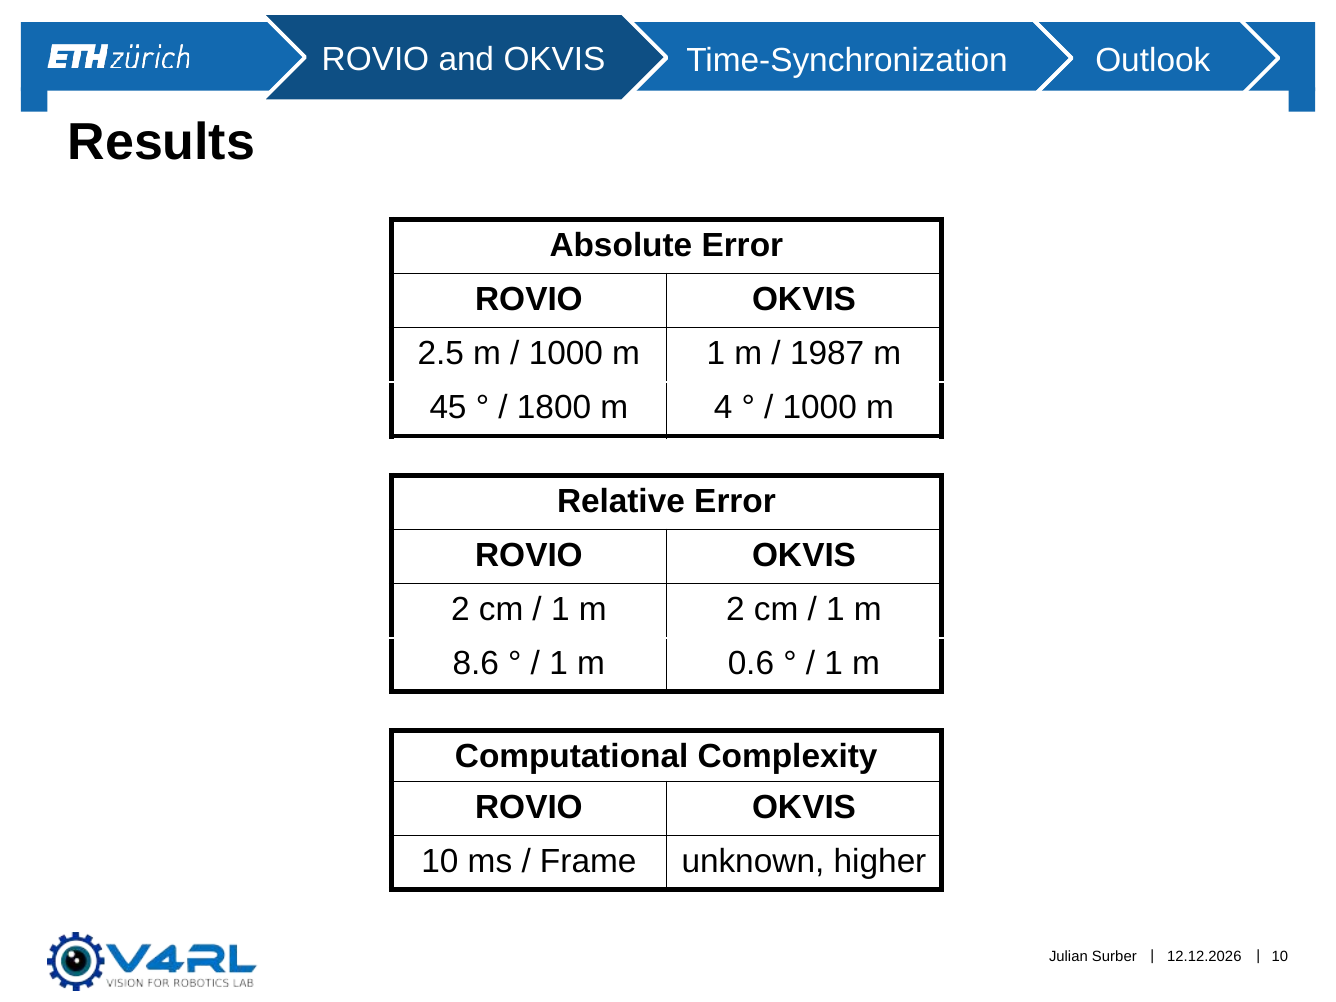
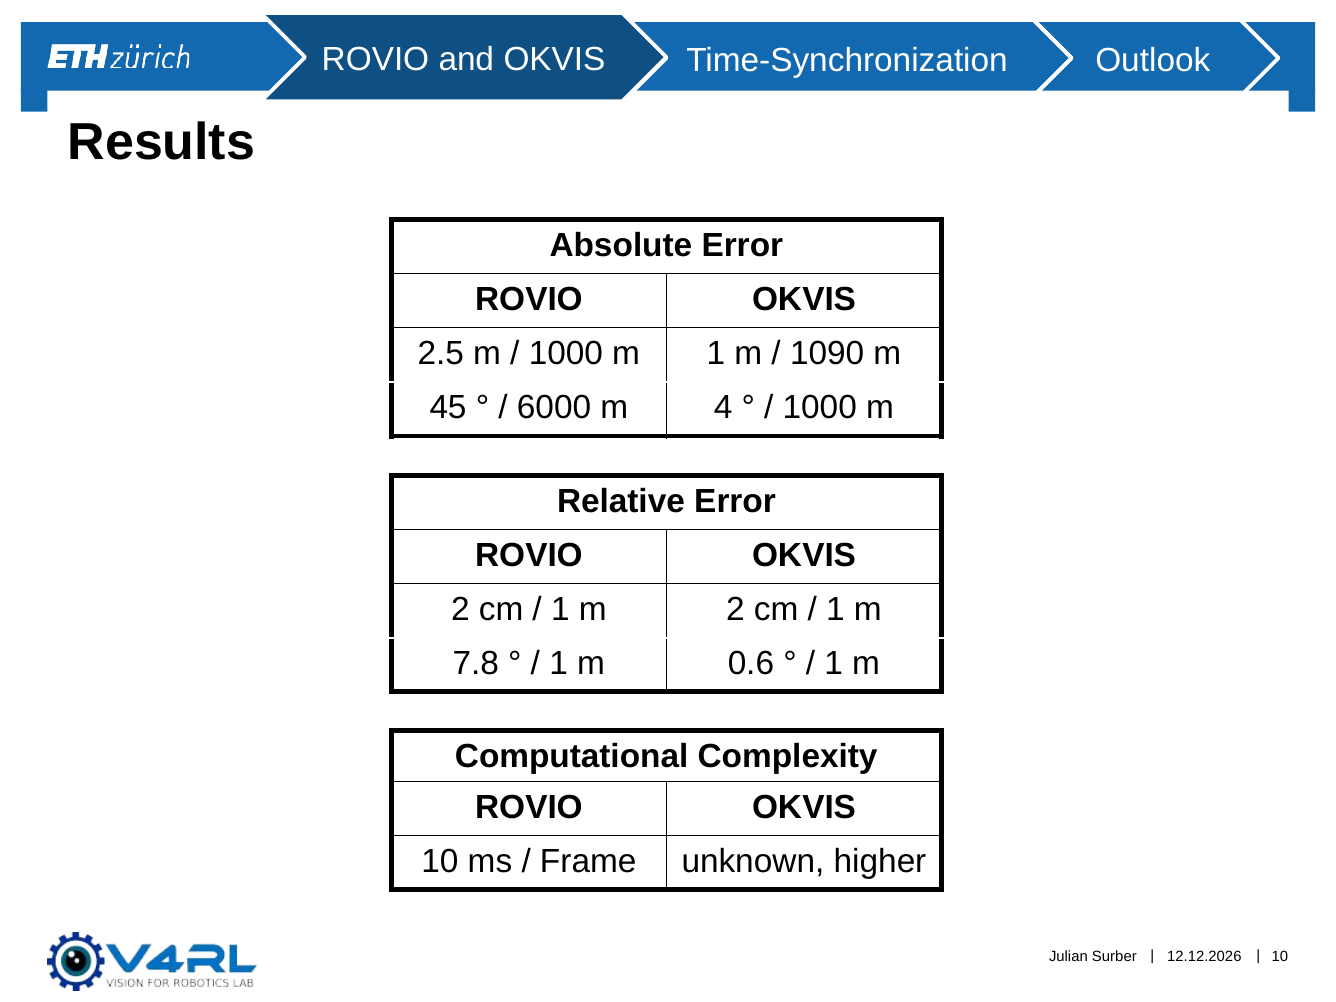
1987: 1987 -> 1090
1800: 1800 -> 6000
8.6: 8.6 -> 7.8
